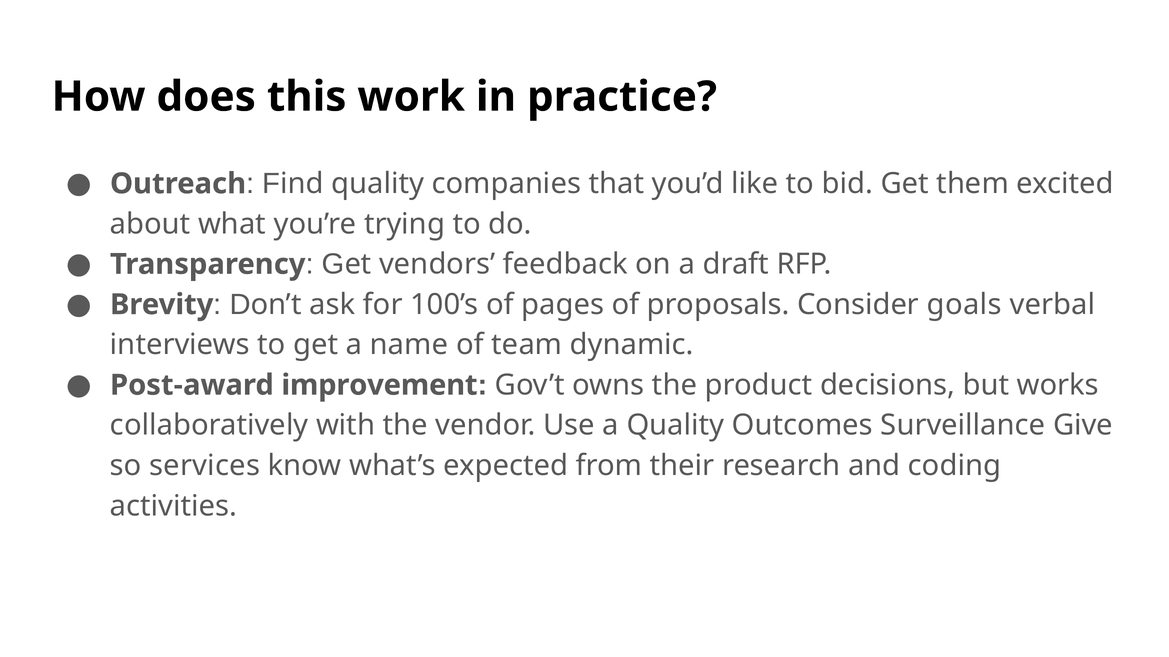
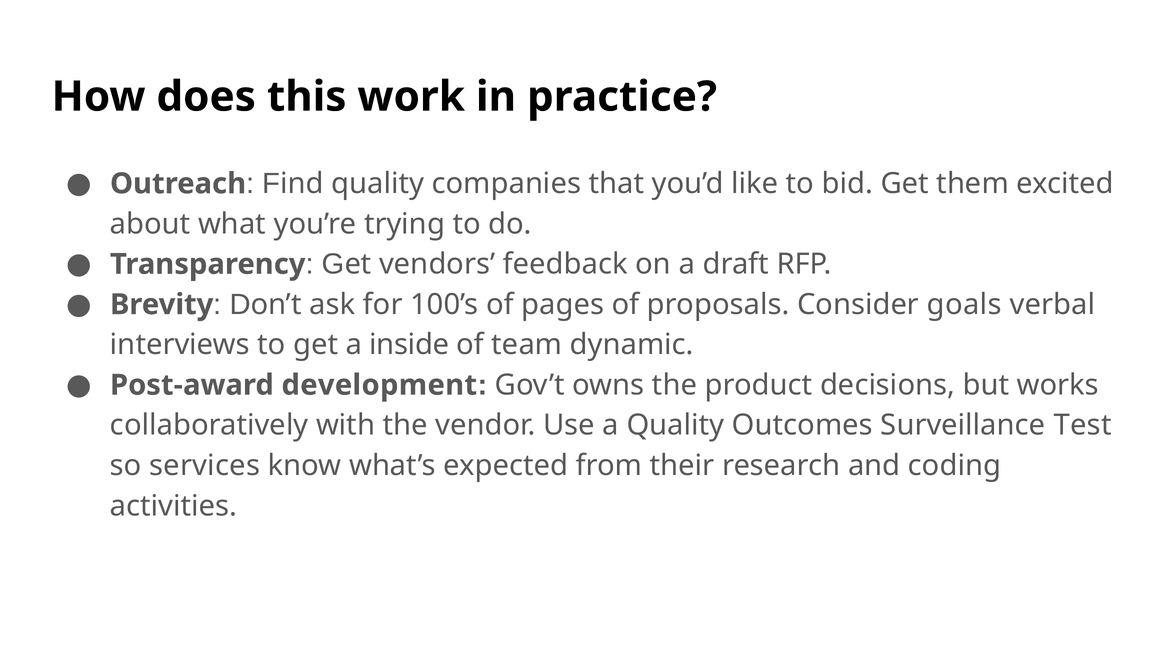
name: name -> inside
improvement: improvement -> development
Give: Give -> Test
